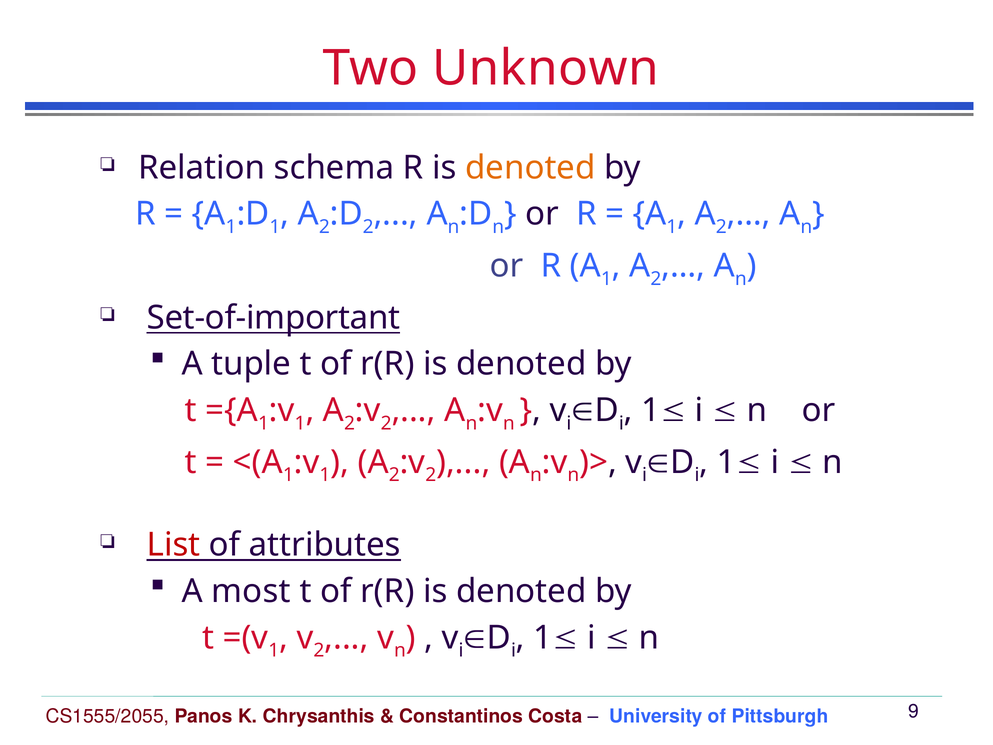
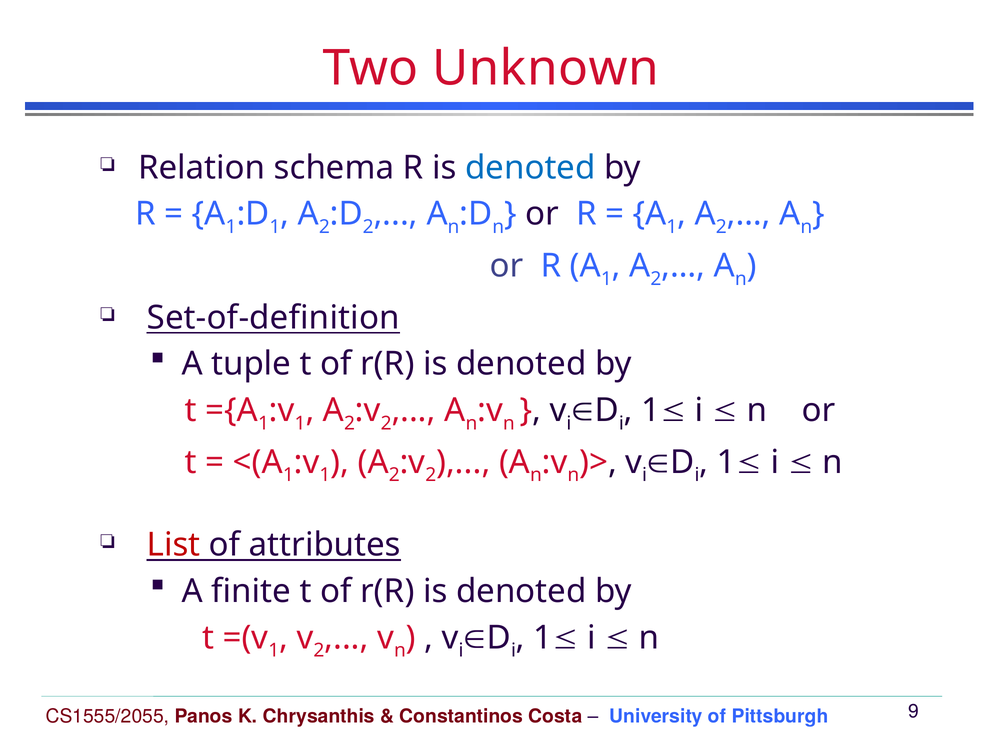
denoted at (530, 168) colour: orange -> blue
Set-of-important: Set-of-important -> Set-of-definition
most: most -> finite
